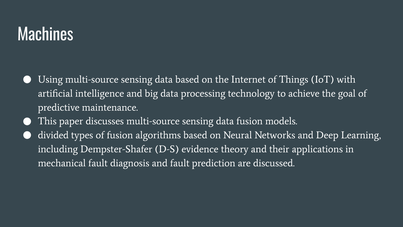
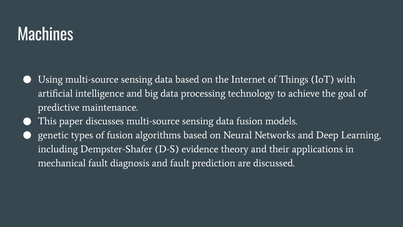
divided: divided -> genetic
